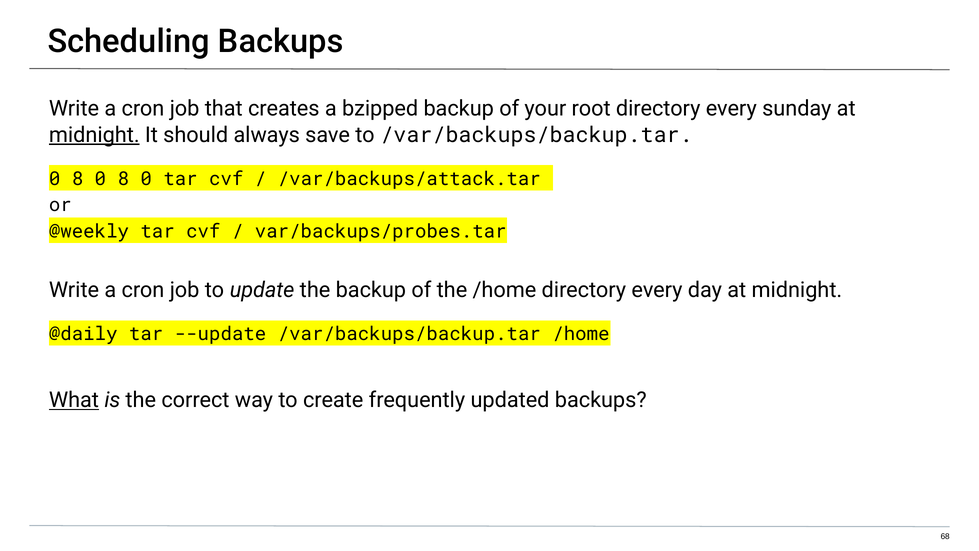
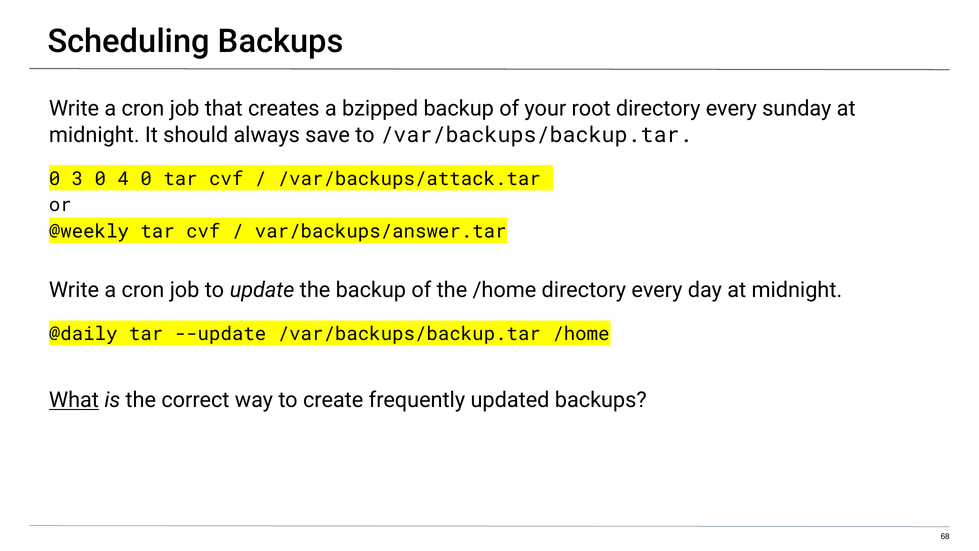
midnight at (94, 135) underline: present -> none
8 at (77, 179): 8 -> 3
8 at (123, 179): 8 -> 4
var/backups/probes.tar: var/backups/probes.tar -> var/backups/answer.tar
